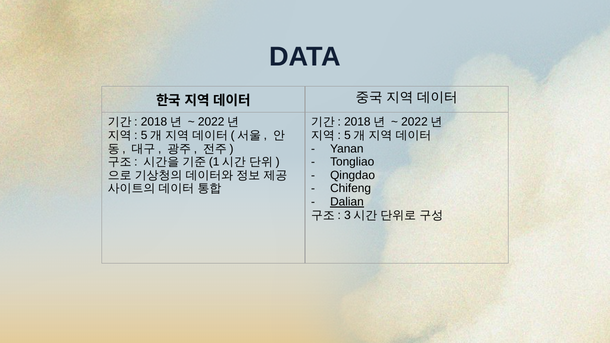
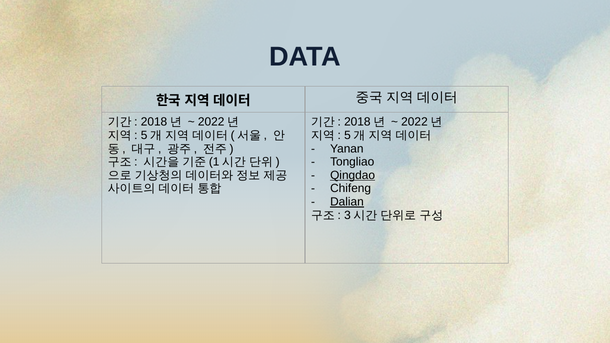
Qingdao underline: none -> present
